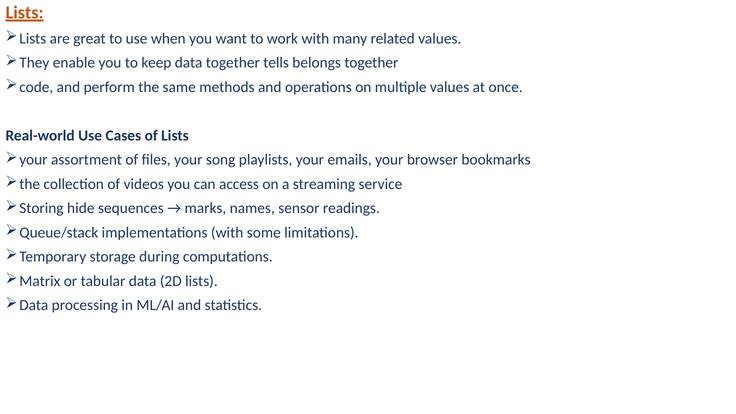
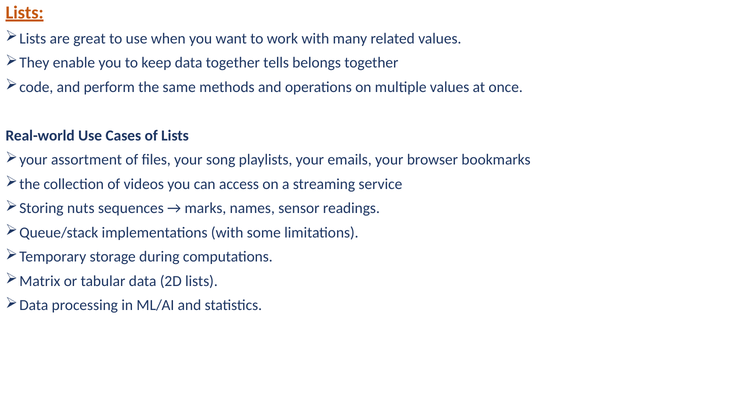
hide: hide -> nuts
